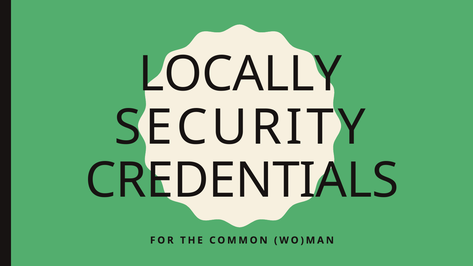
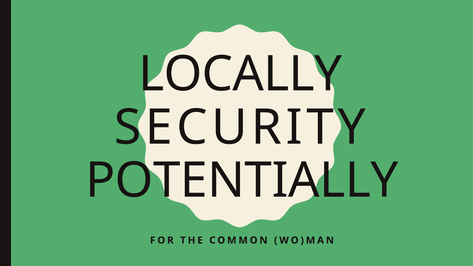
CREDENTIALS: CREDENTIALS -> POTENTIALLY
